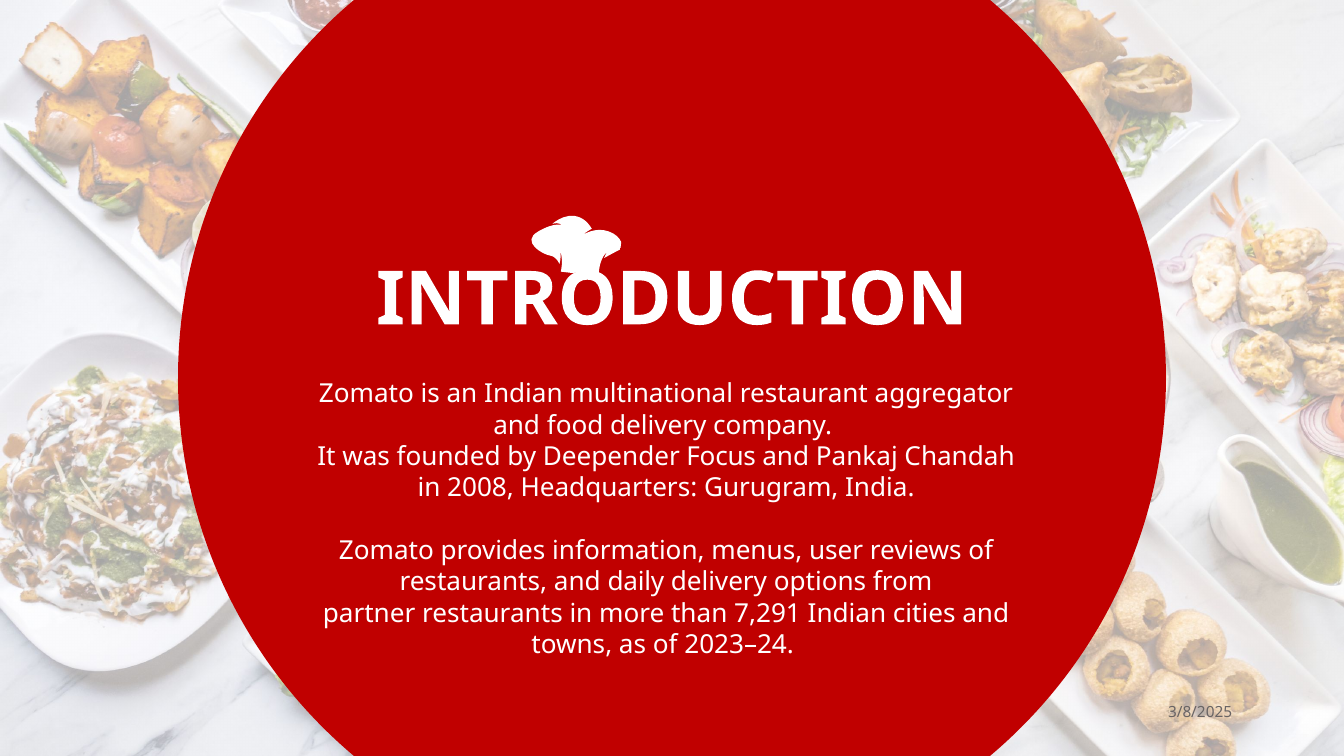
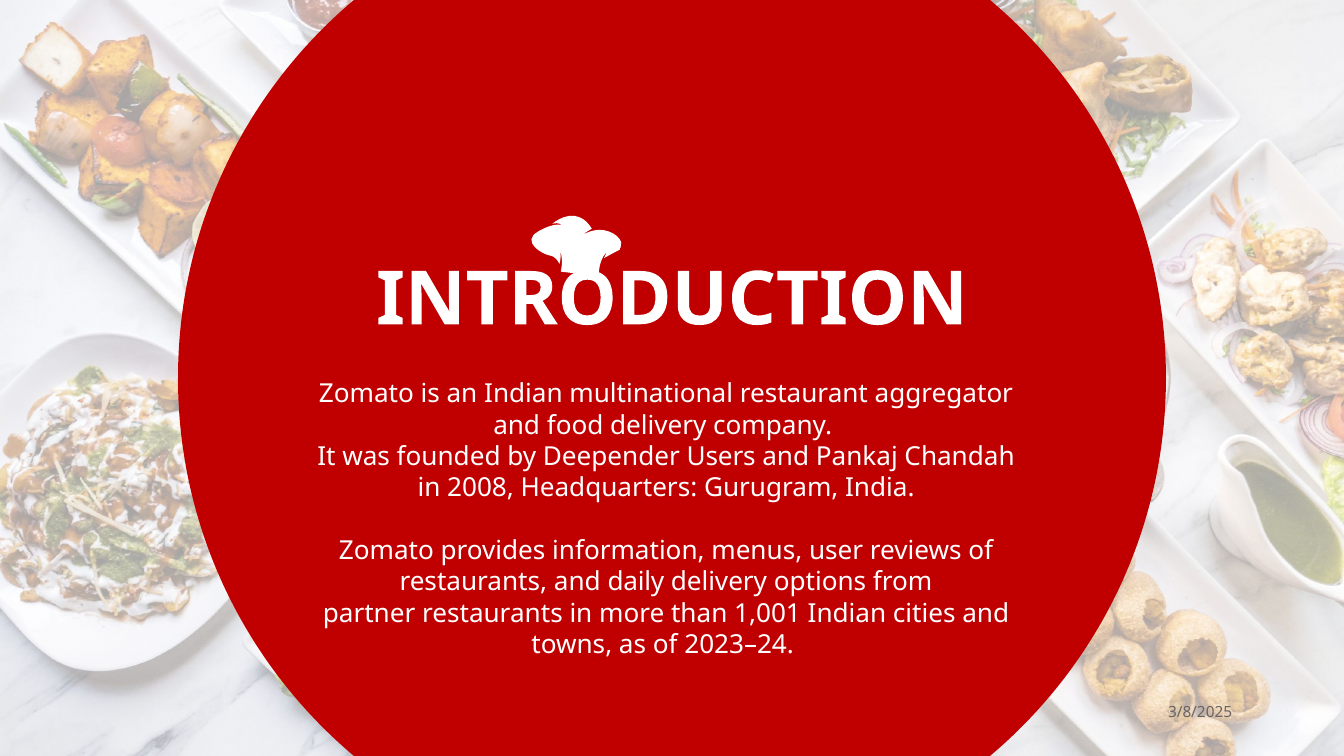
Focus: Focus -> Users
7,291: 7,291 -> 1,001
